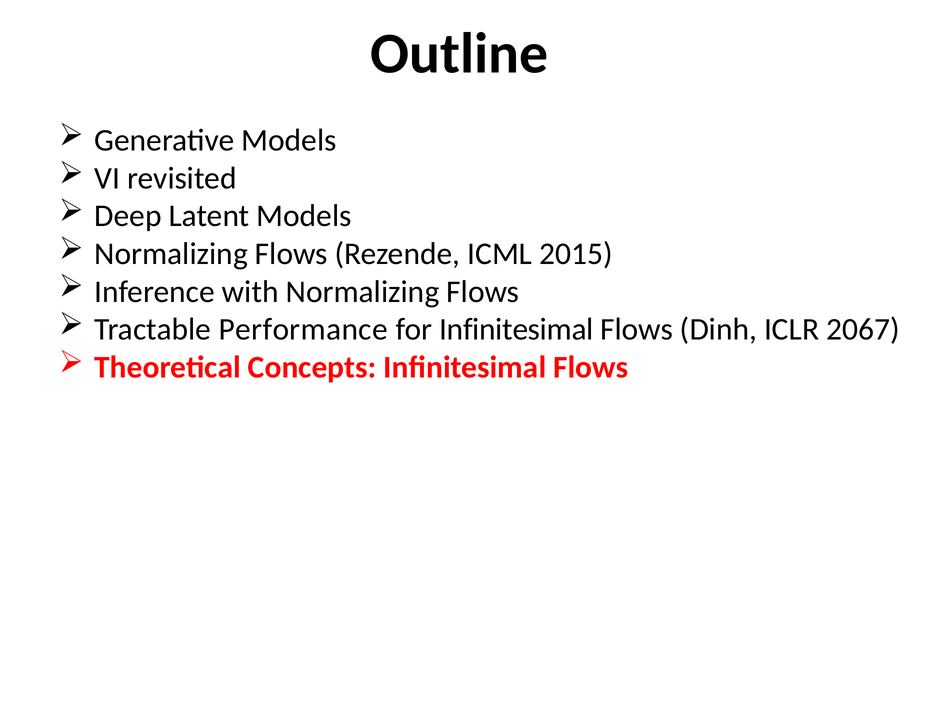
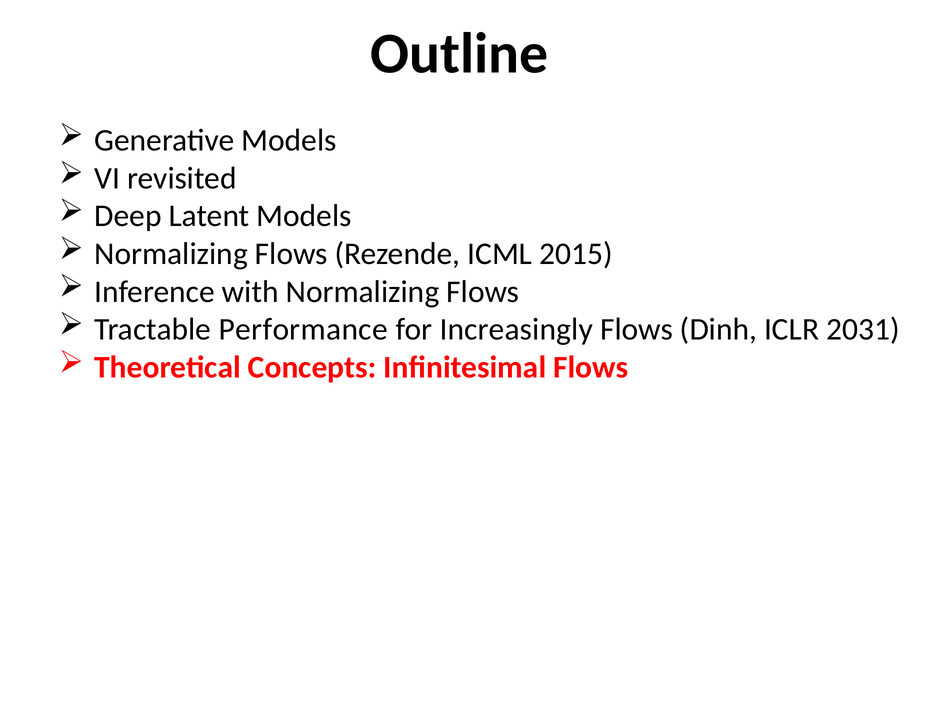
for Infinitesimal: Infinitesimal -> Increasingly
2067: 2067 -> 2031
